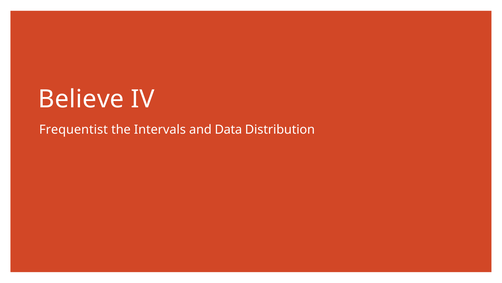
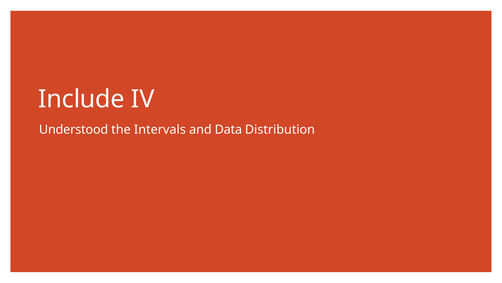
Believe: Believe -> Include
Frequentist: Frequentist -> Understood
